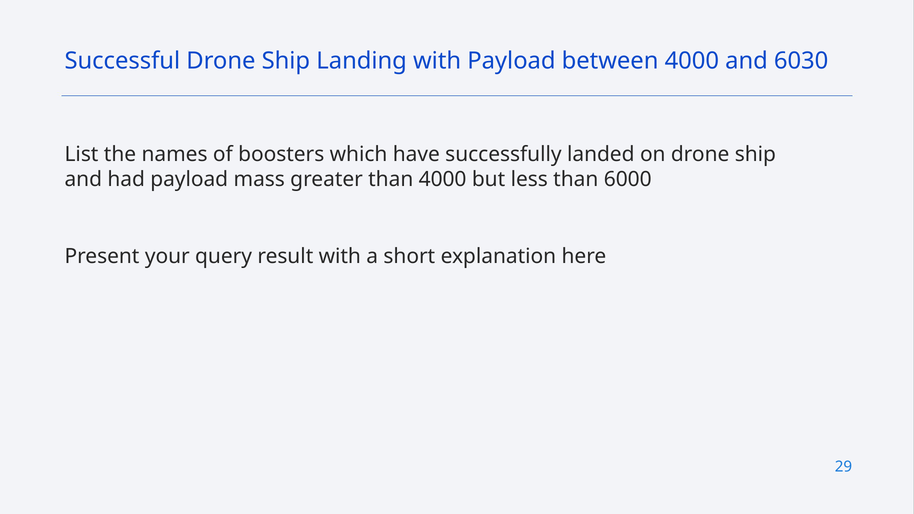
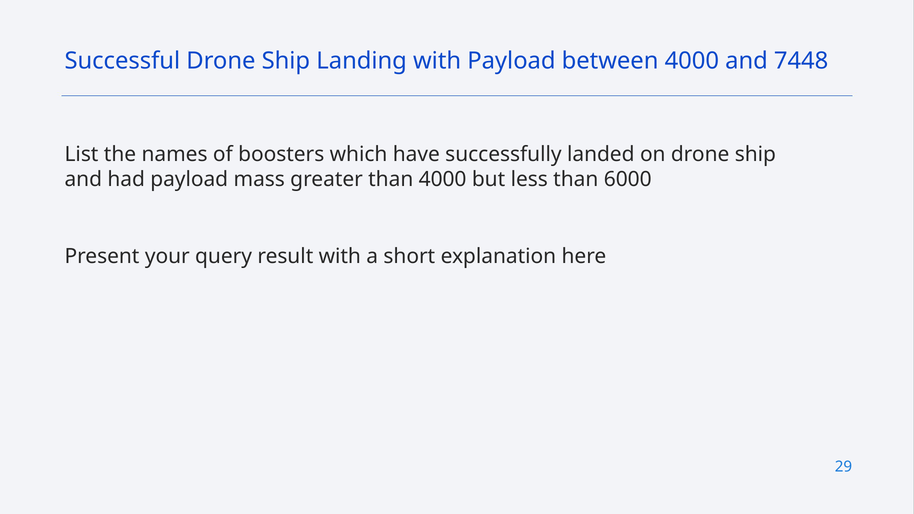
6030: 6030 -> 7448
